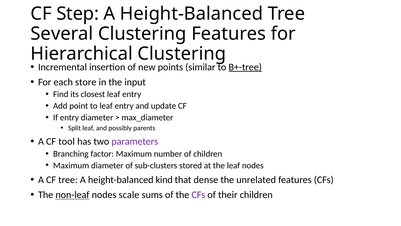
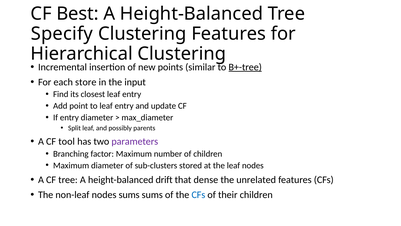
Step: Step -> Best
Several: Several -> Specify
kind: kind -> drift
non-leaf underline: present -> none
nodes scale: scale -> sums
CFs at (198, 194) colour: purple -> blue
